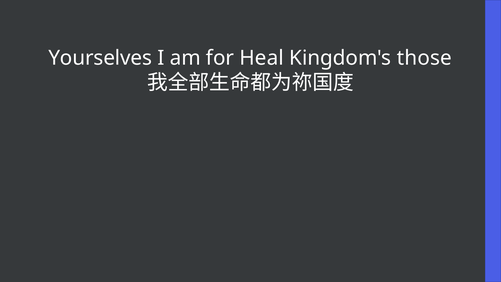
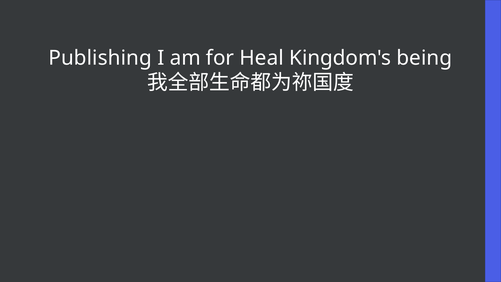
Yourselves: Yourselves -> Publishing
those: those -> being
